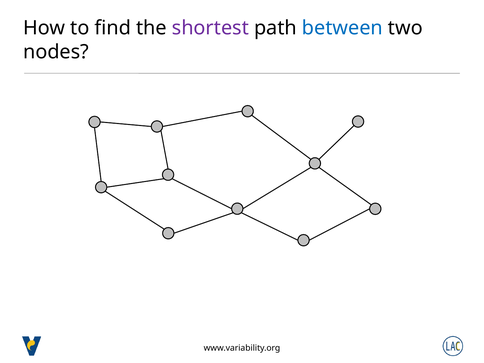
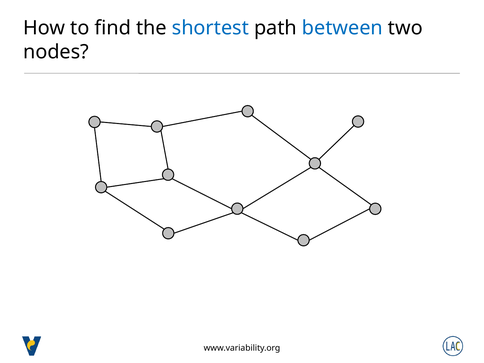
shortest colour: purple -> blue
